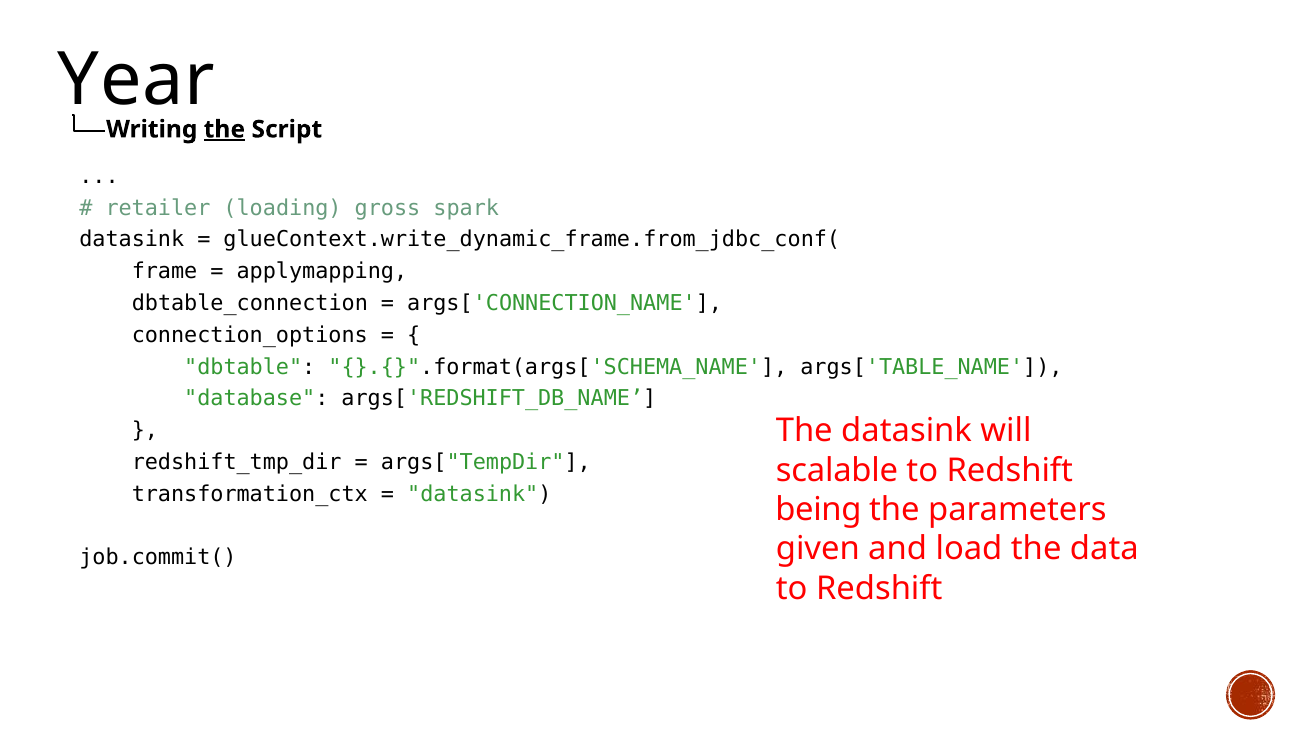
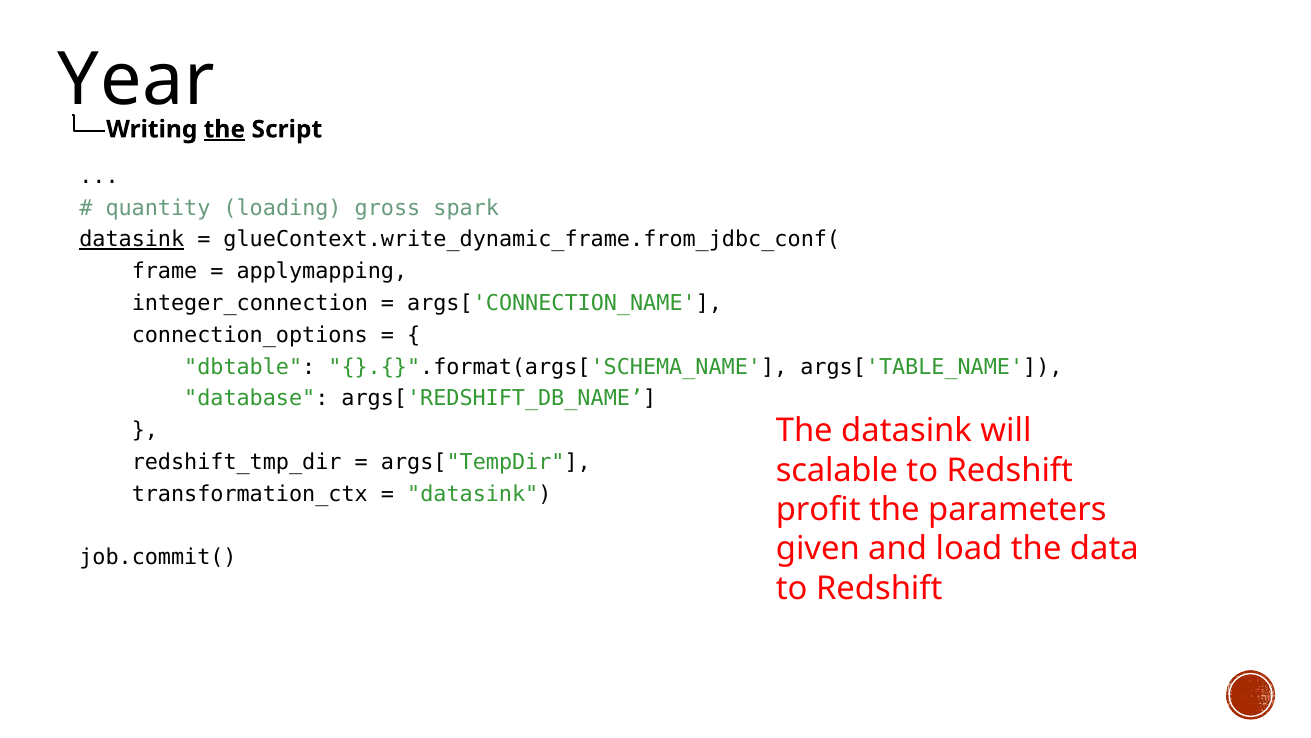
retailer: retailer -> quantity
datasink at (132, 240) underline: none -> present
dbtable_connection: dbtable_connection -> integer_connection
being: being -> profit
